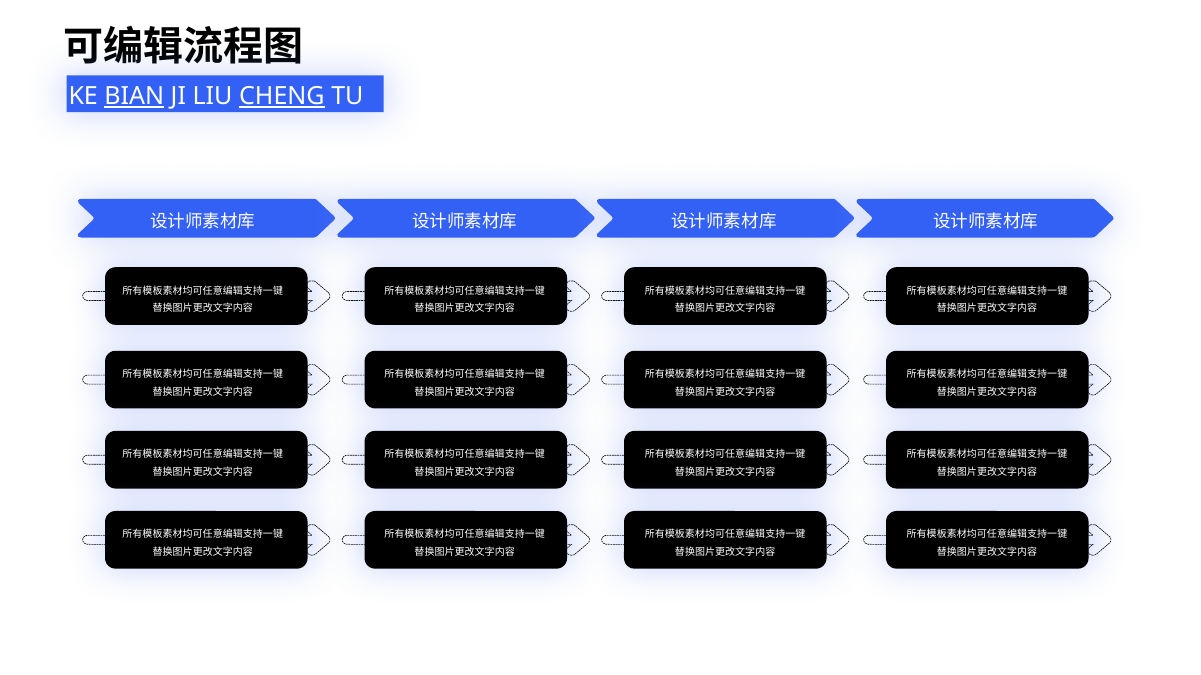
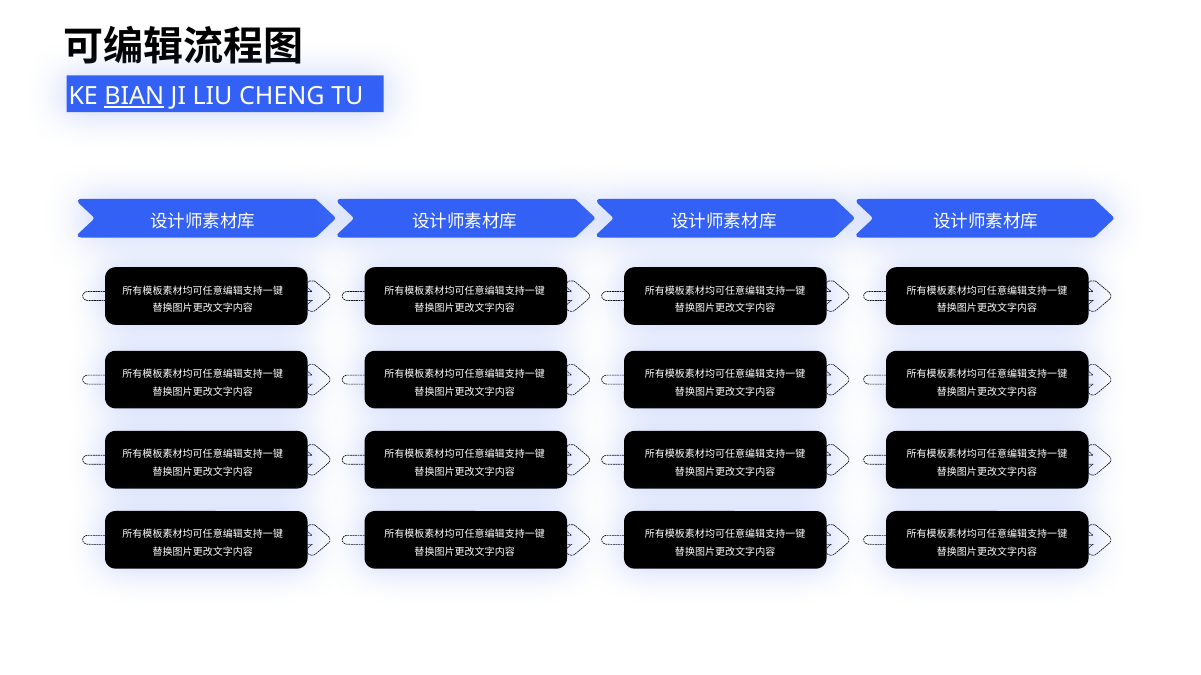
CHENG underline: present -> none
